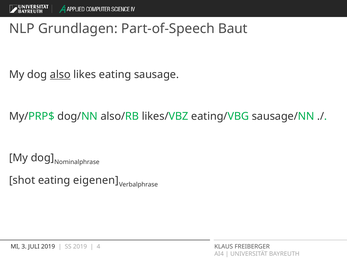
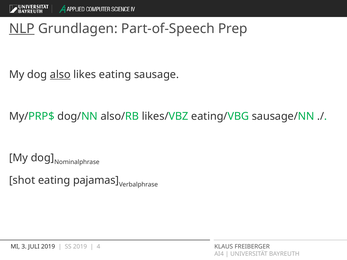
NLP underline: none -> present
Baut: Baut -> Prep
eigenen: eigenen -> pajamas
